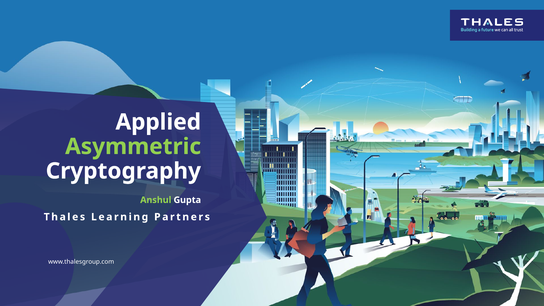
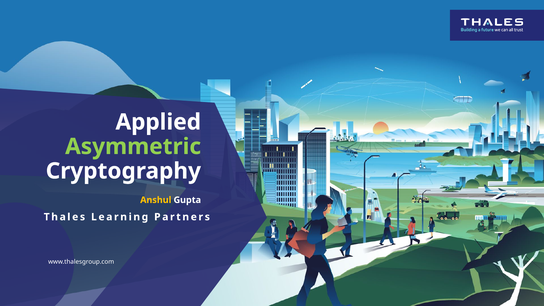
Anshul colour: light green -> yellow
